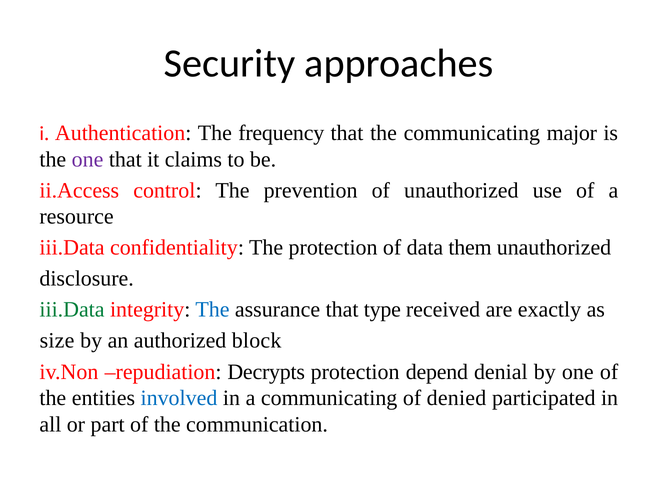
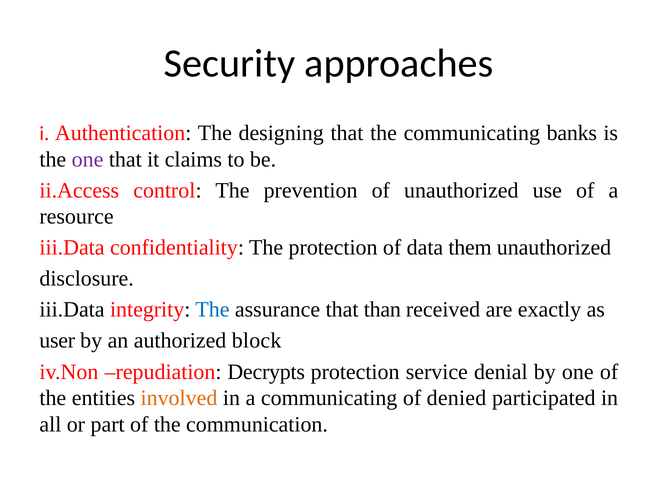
frequency: frequency -> designing
major: major -> banks
iii.Data at (72, 310) colour: green -> black
type: type -> than
size: size -> user
depend: depend -> service
involved colour: blue -> orange
